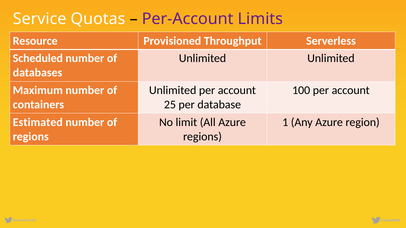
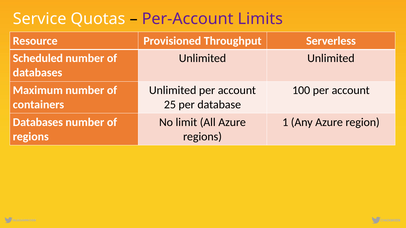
Estimated at (38, 122): Estimated -> Databases
